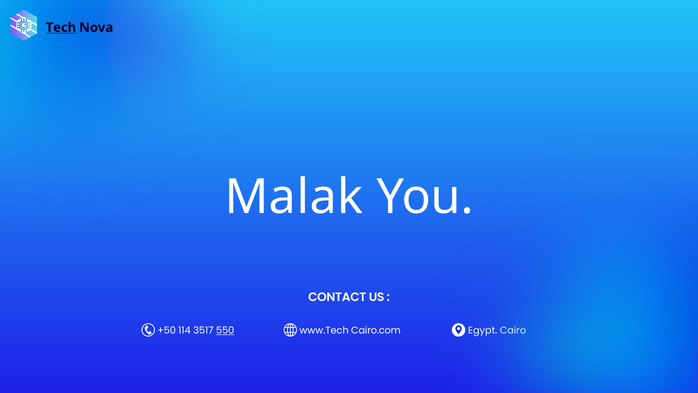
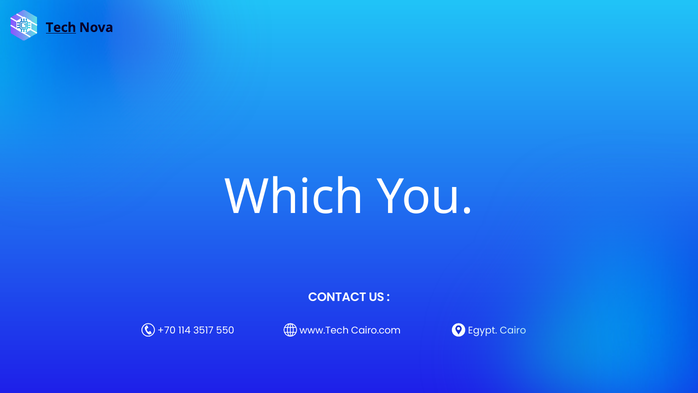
Malak: Malak -> Which
+50: +50 -> +70
550 underline: present -> none
